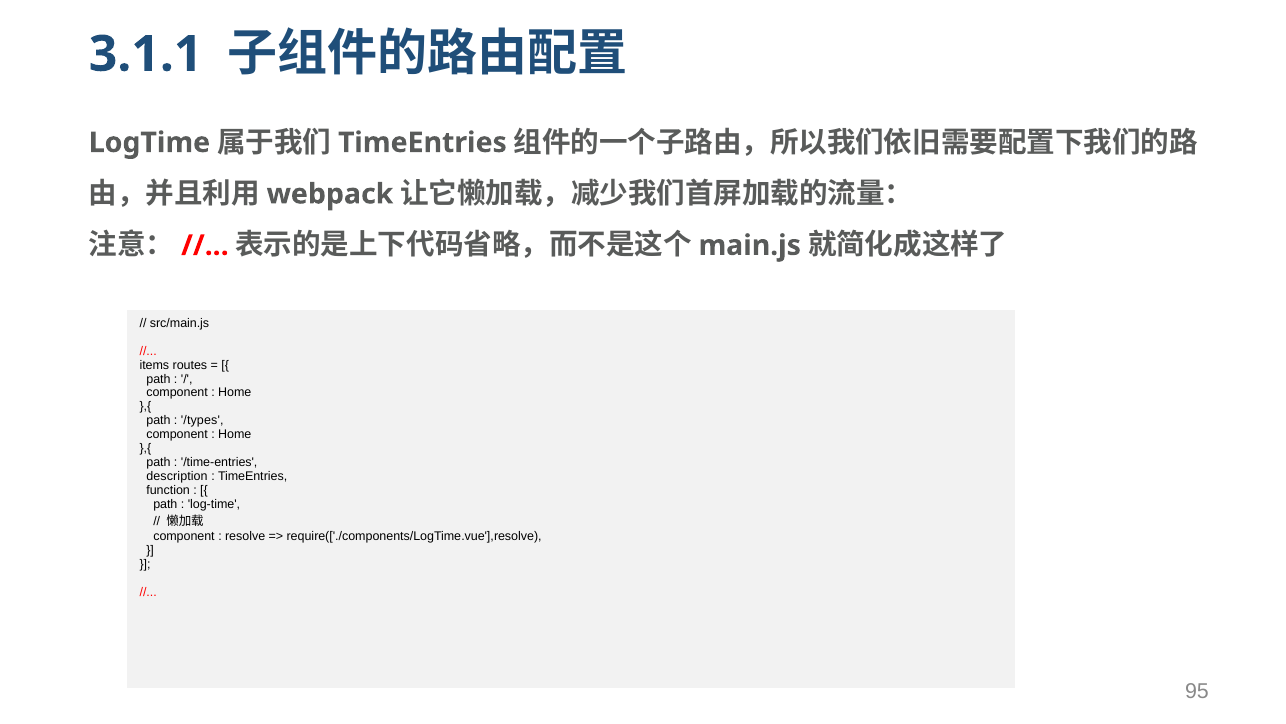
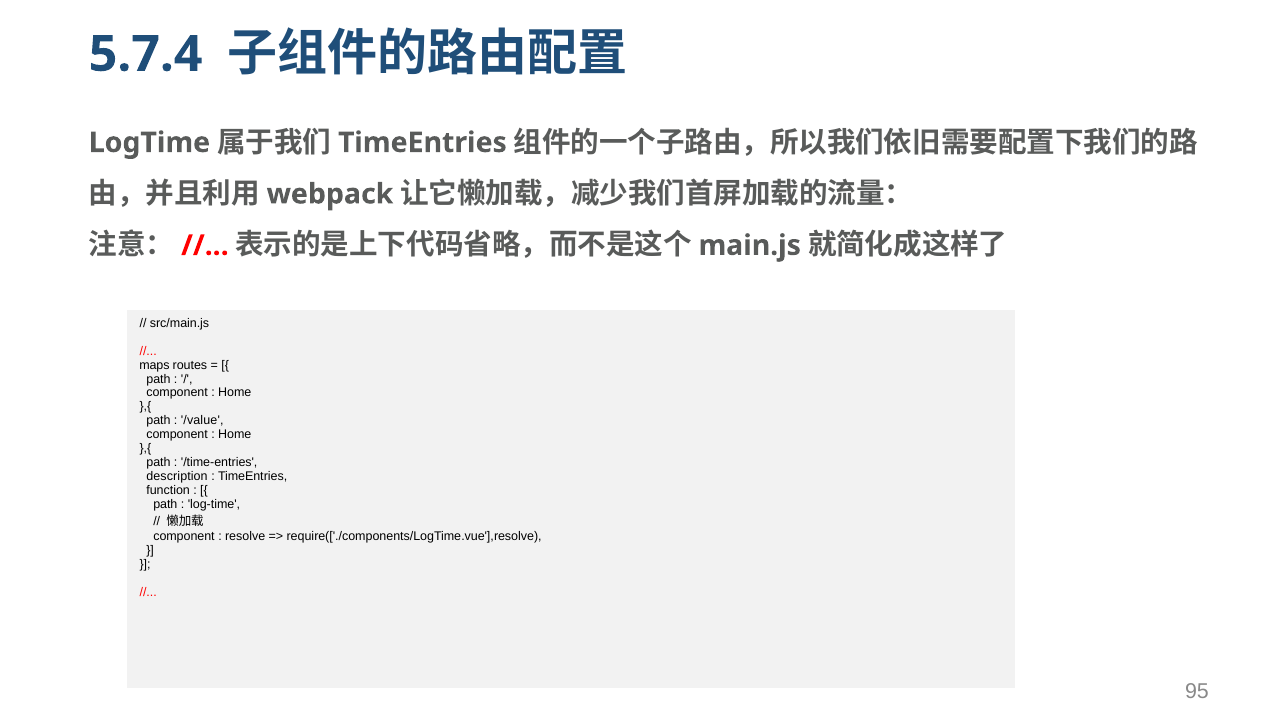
3.1.1: 3.1.1 -> 5.7.4
items: items -> maps
/types: /types -> /value
